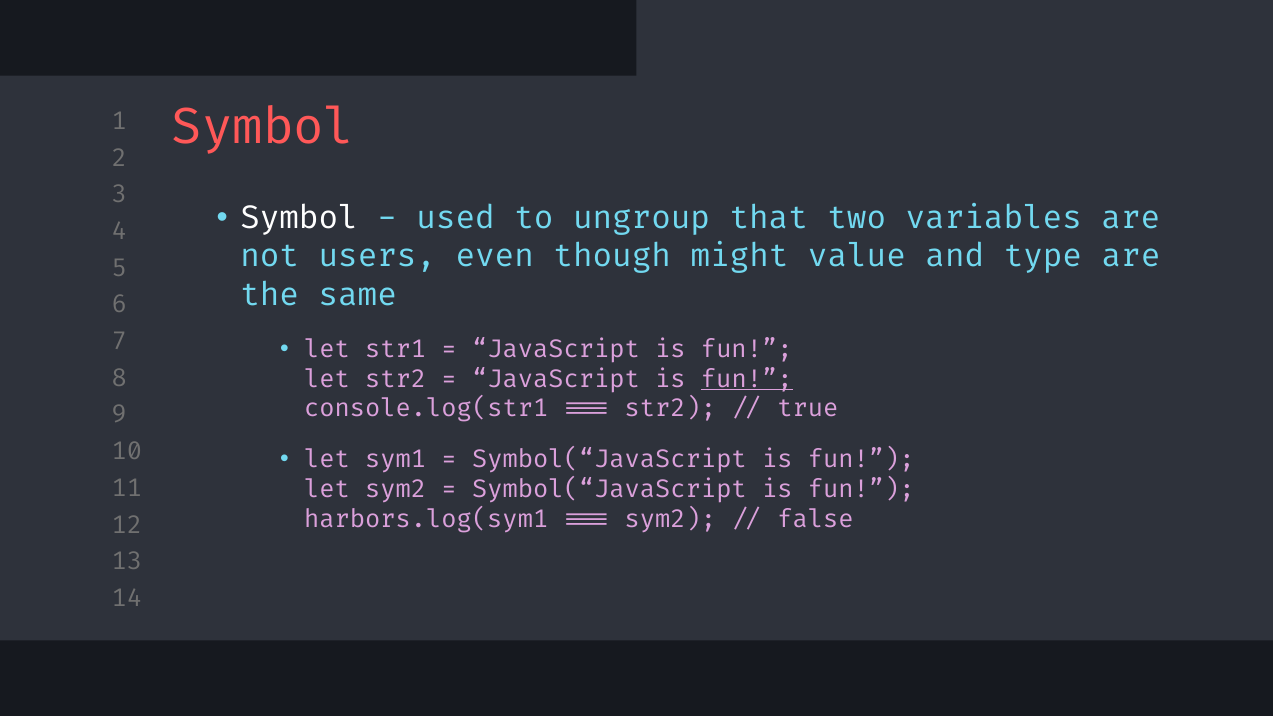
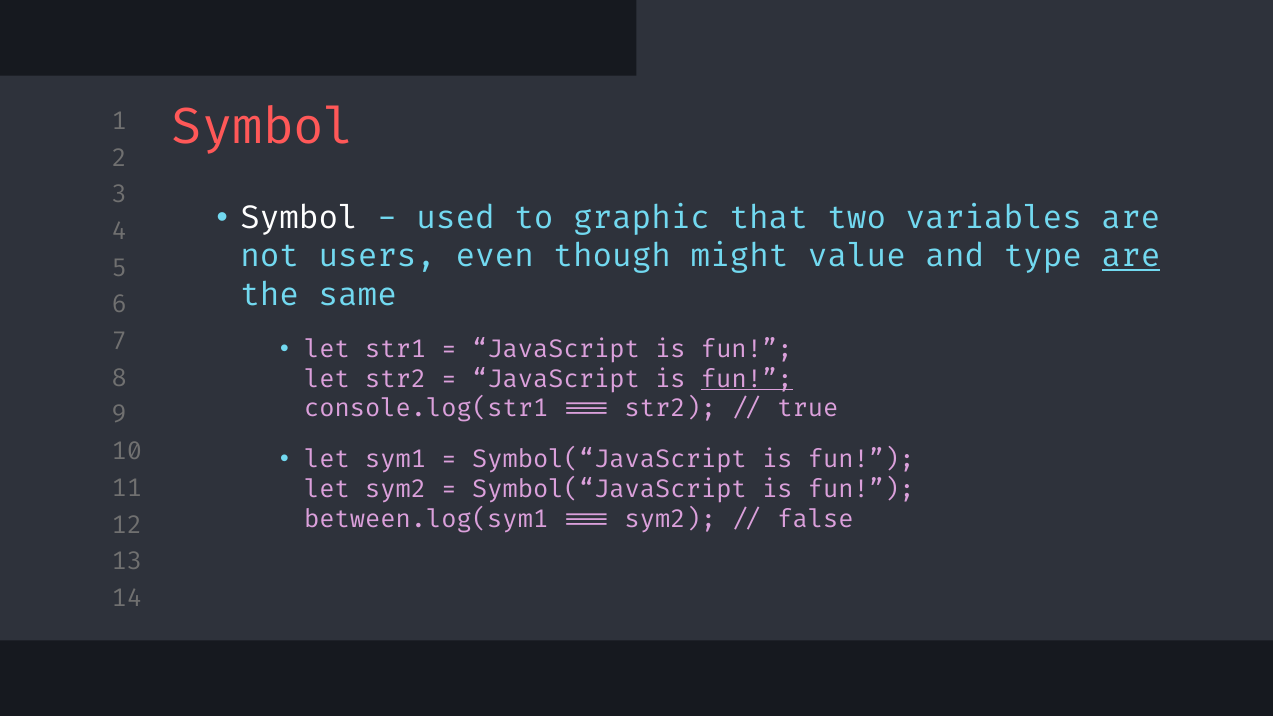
ungroup: ungroup -> graphic
are at (1131, 256) underline: none -> present
harbors.log(sym1: harbors.log(sym1 -> between.log(sym1
